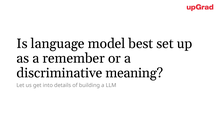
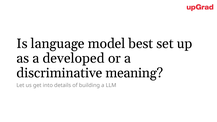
remember: remember -> developed
